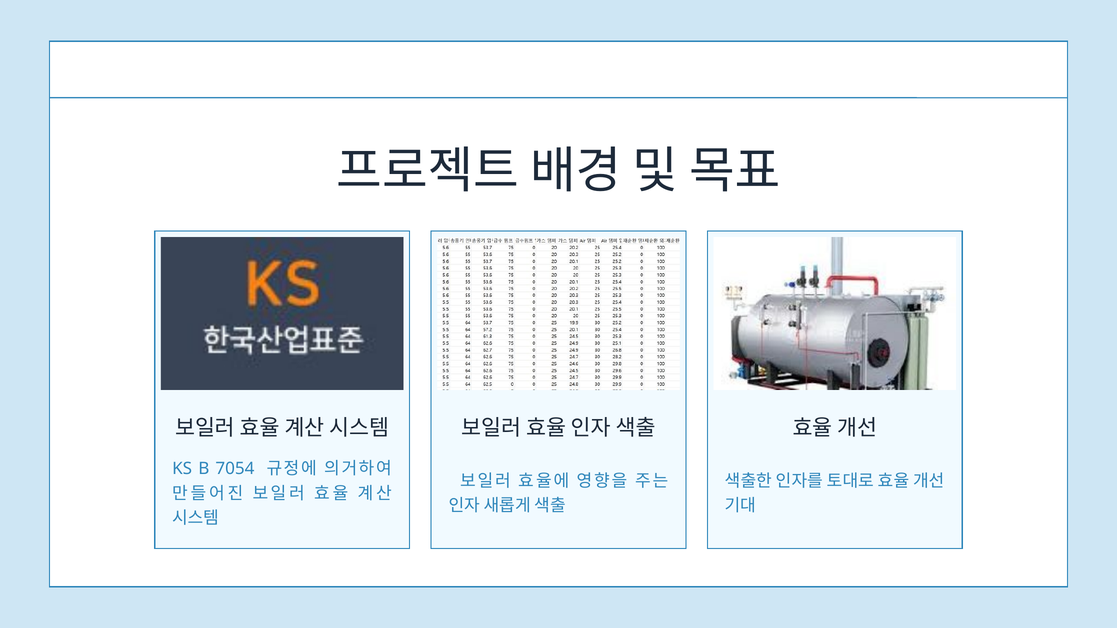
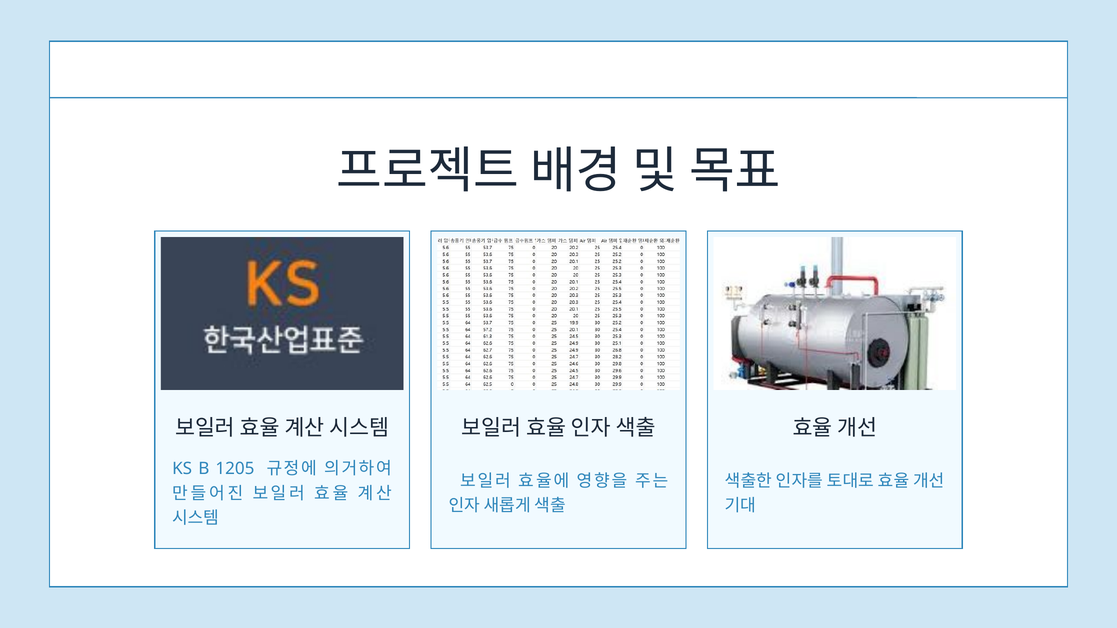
7054: 7054 -> 1205
